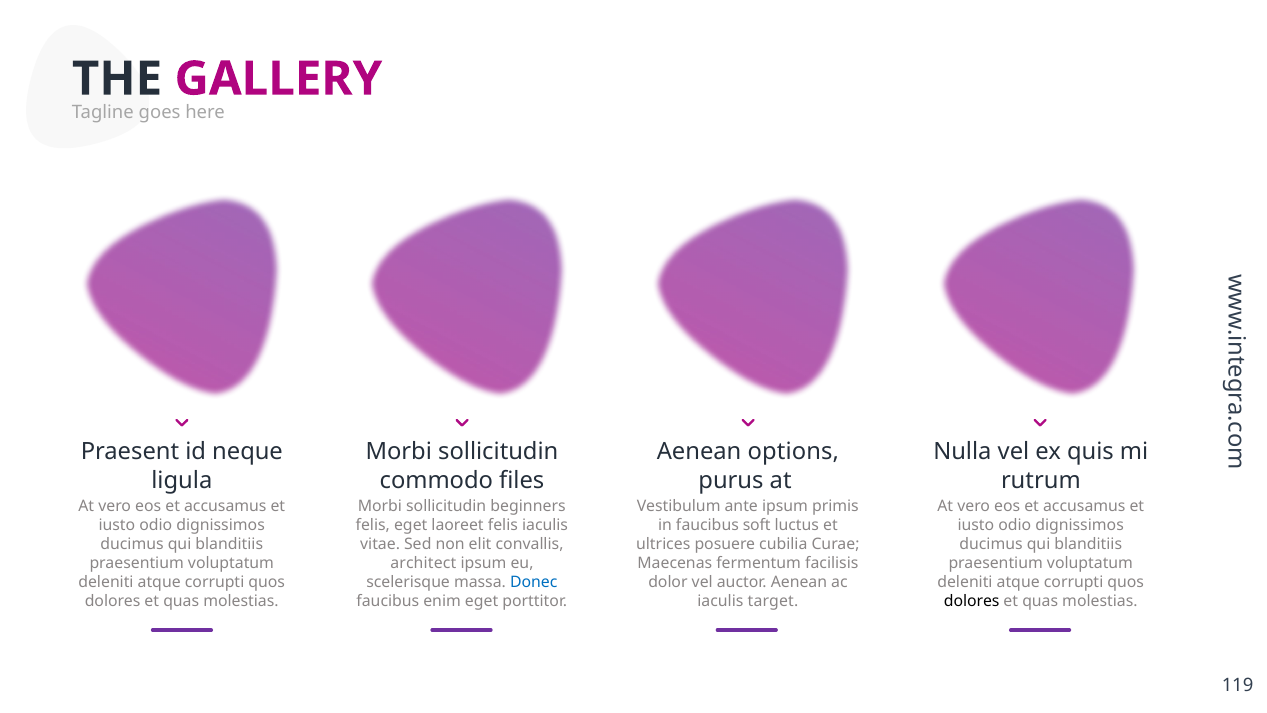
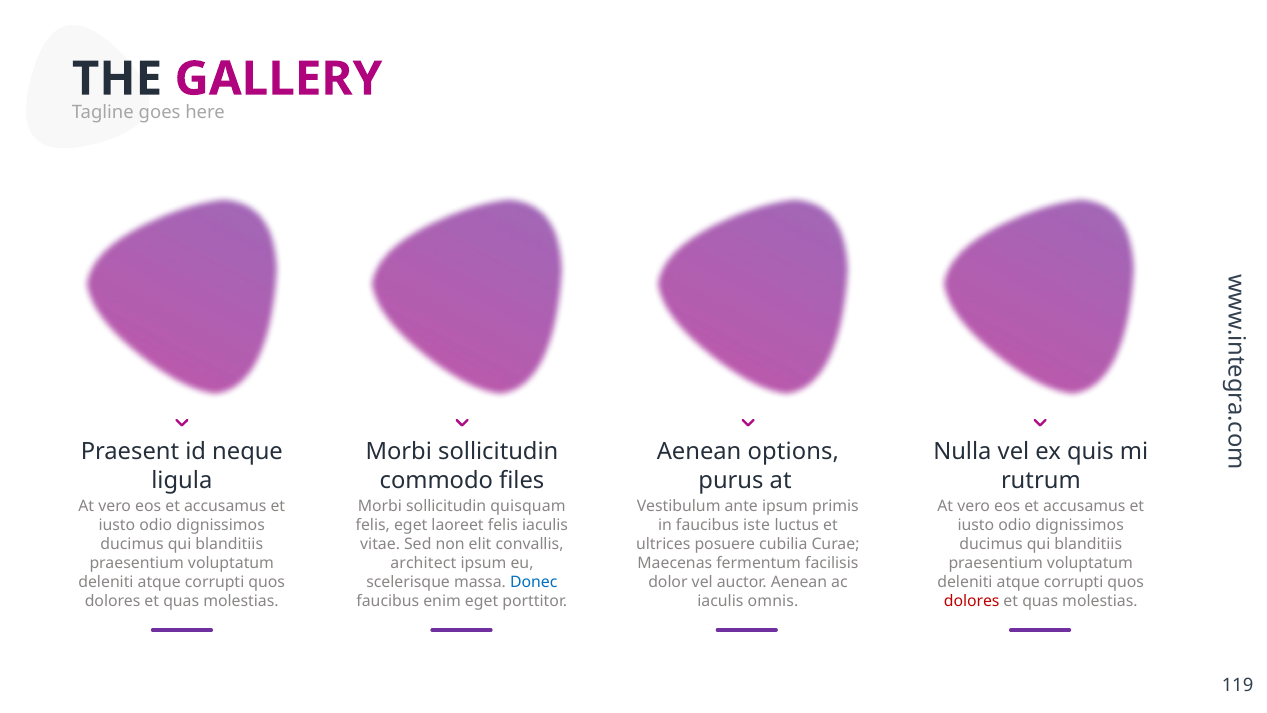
beginners: beginners -> quisquam
soft: soft -> iste
target: target -> omnis
dolores at (972, 601) colour: black -> red
